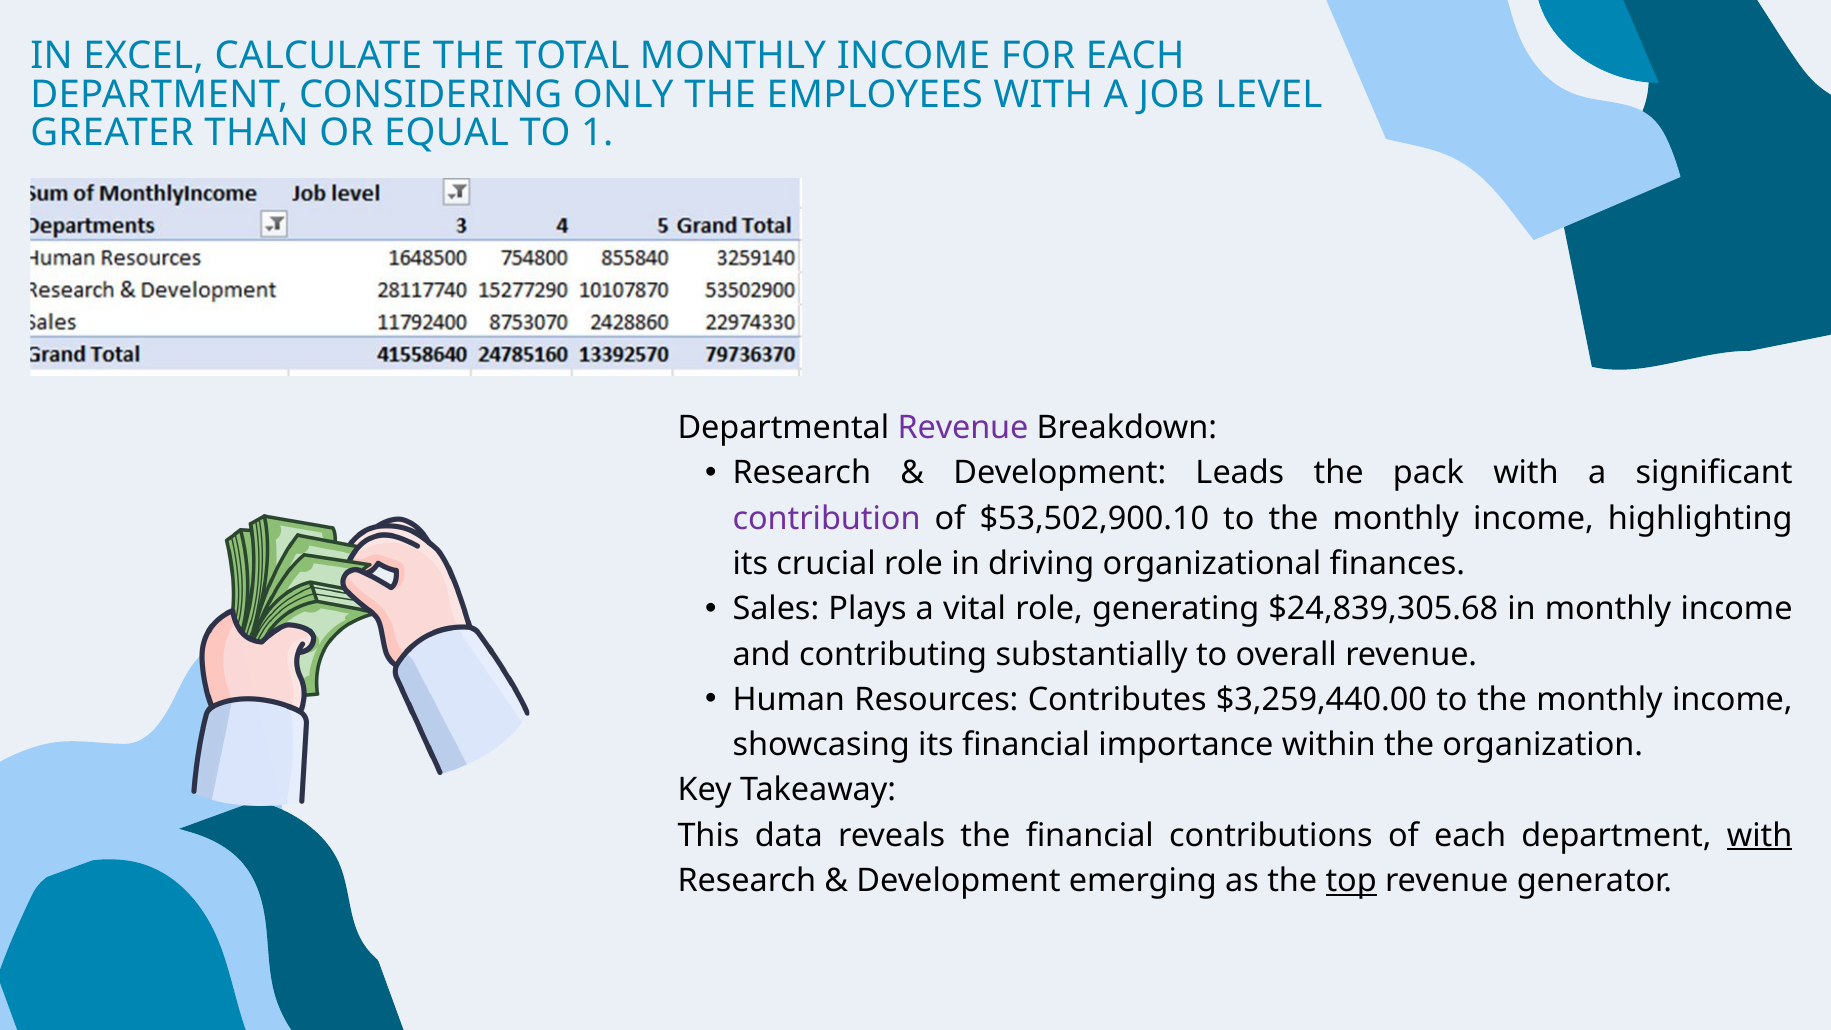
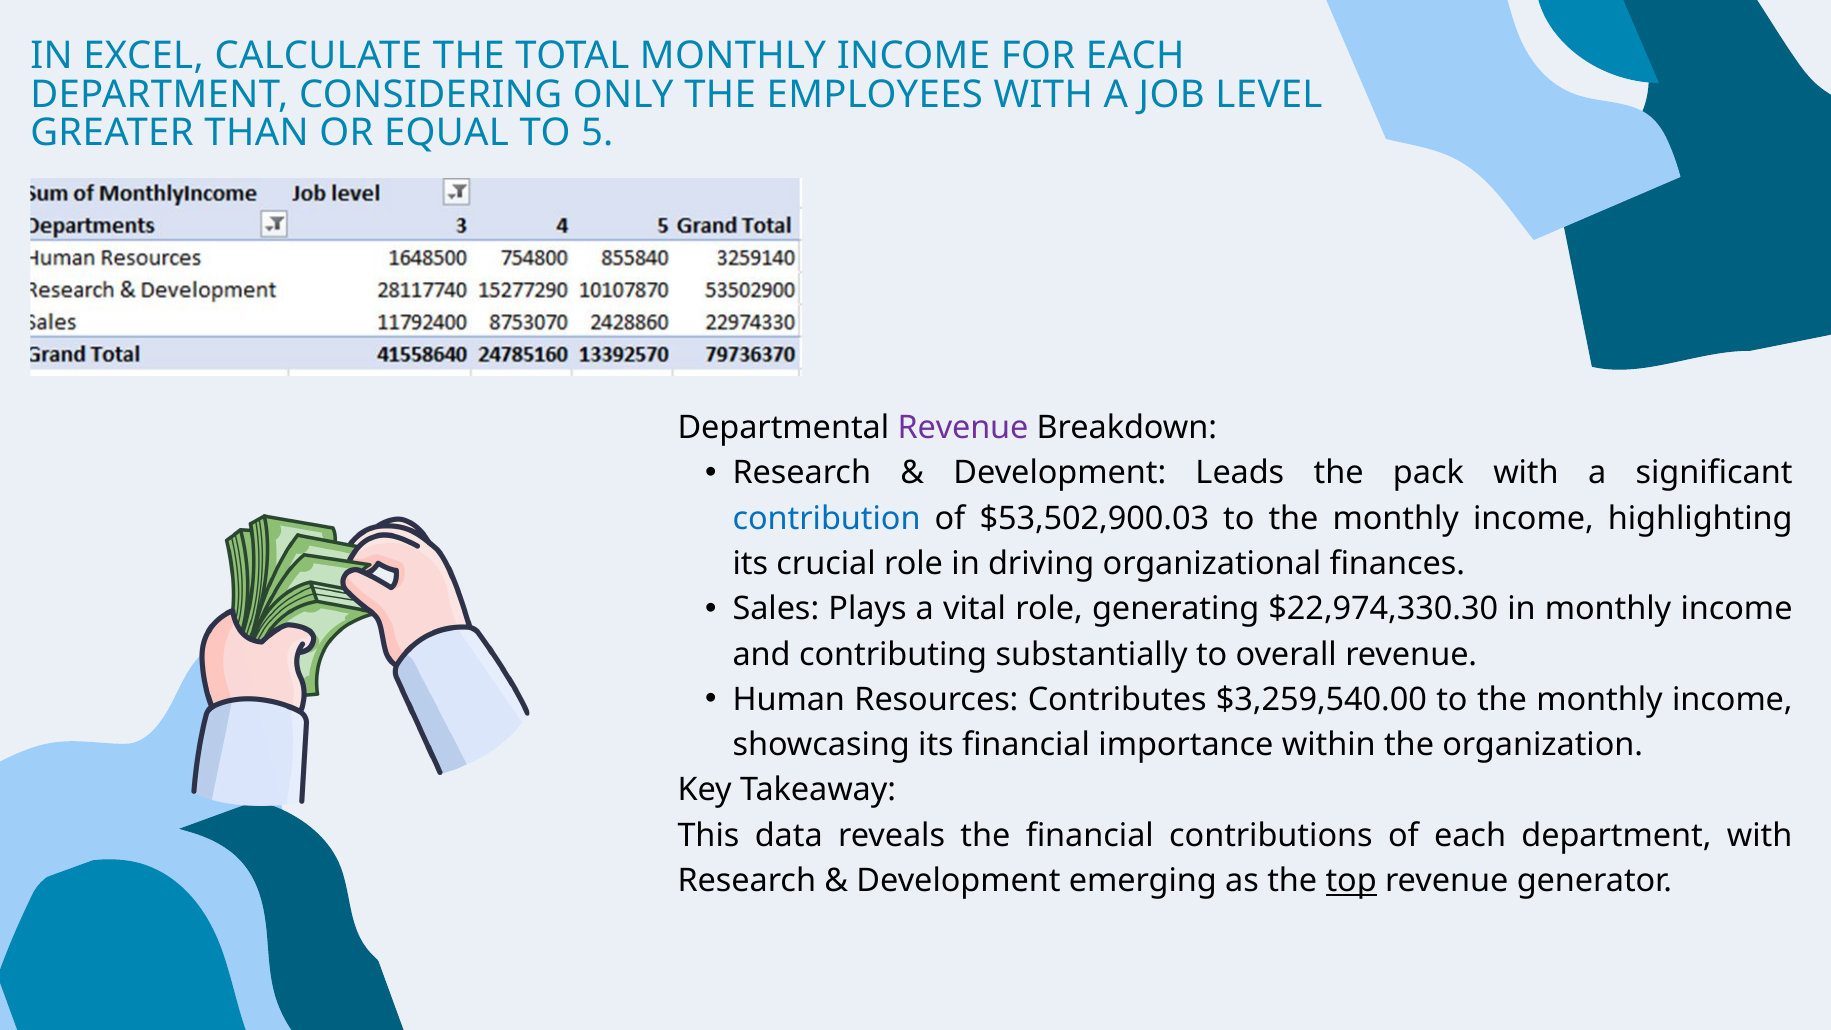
1: 1 -> 5
contribution colour: purple -> blue
$53,502,900.10: $53,502,900.10 -> $53,502,900.03
$24,839,305.68: $24,839,305.68 -> $22,974,330.30
$3,259,440.00: $3,259,440.00 -> $3,259,540.00
with at (1760, 835) underline: present -> none
